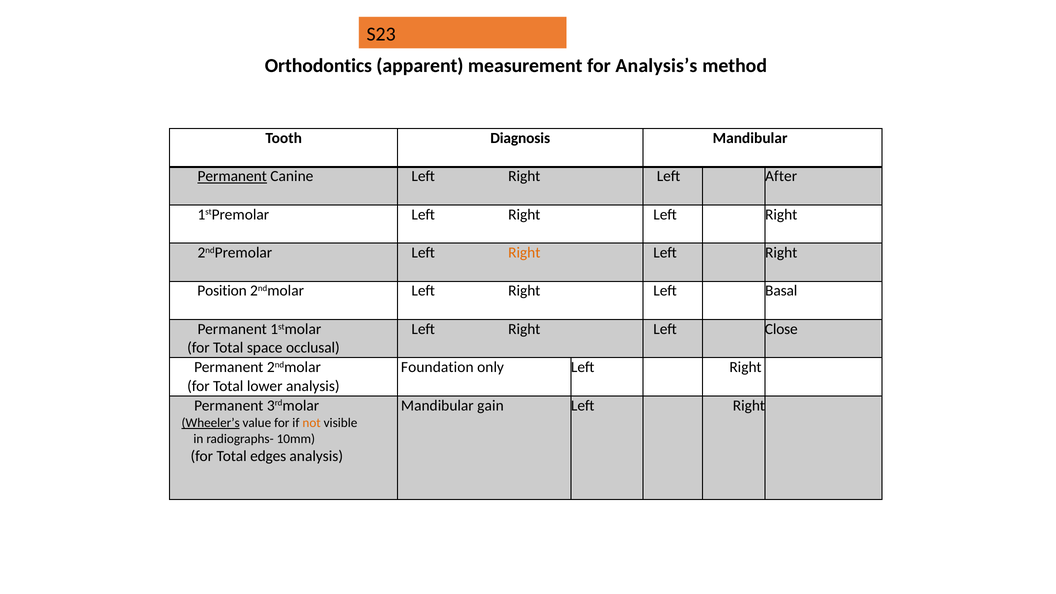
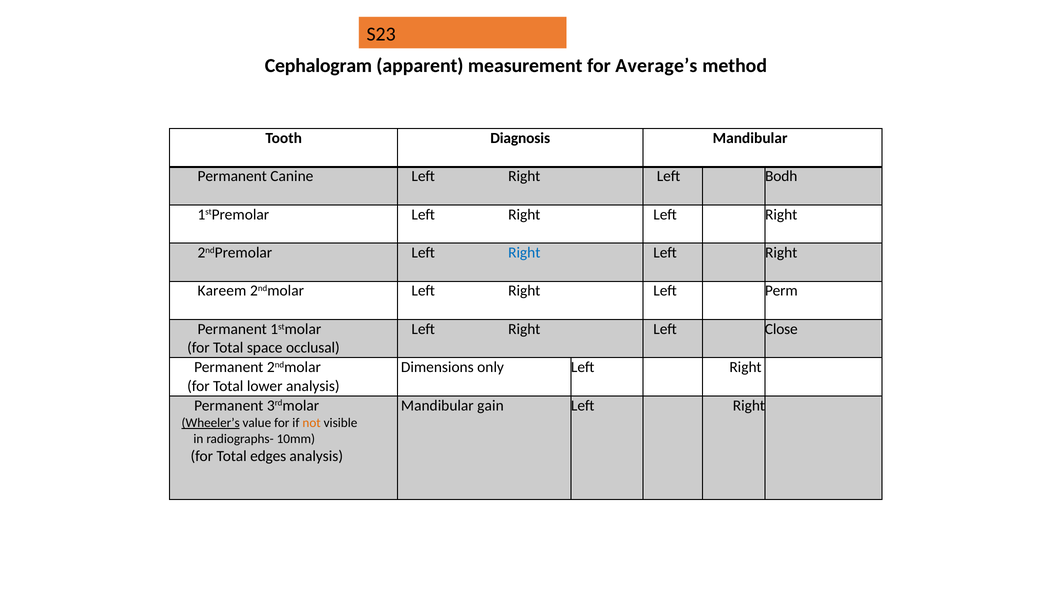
Orthodontics: Orthodontics -> Cephalogram
Analysis’s: Analysis’s -> Average’s
Permanent at (232, 176) underline: present -> none
After: After -> Bodh
Right at (524, 253) colour: orange -> blue
Position: Position -> Kareem
Basal: Basal -> Perm
Foundation: Foundation -> Dimensions
